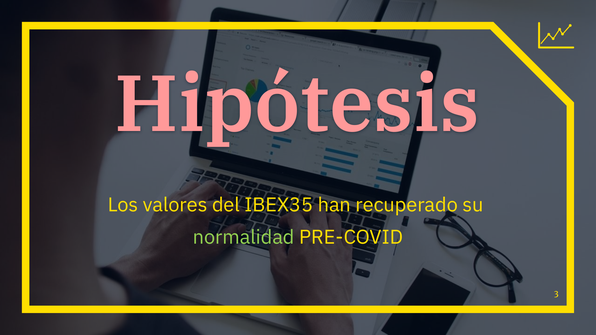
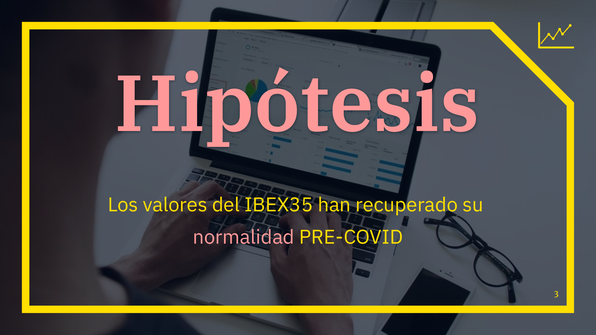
normalidad colour: light green -> pink
